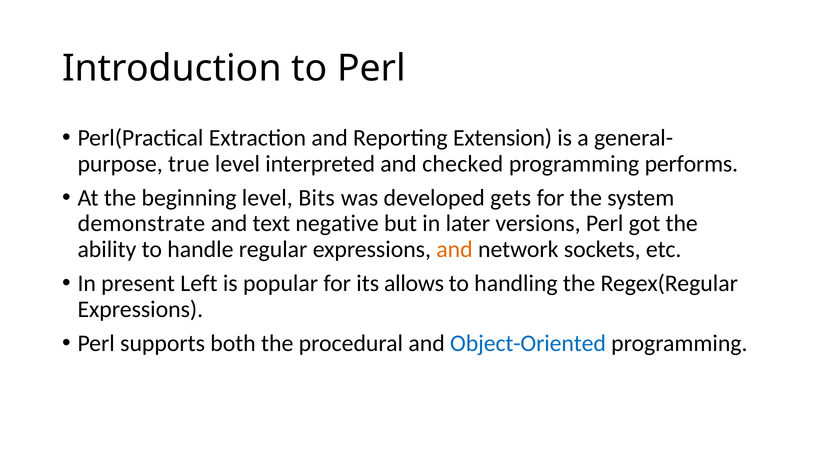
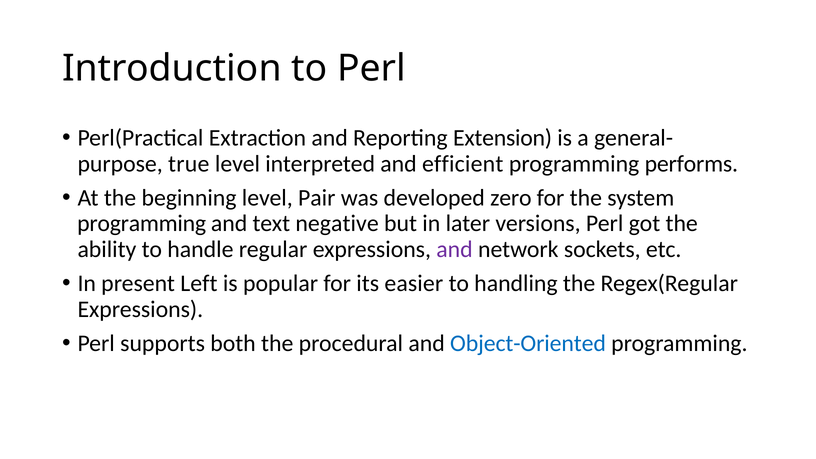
checked: checked -> efficient
Bits: Bits -> Pair
gets: gets -> zero
demonstrate at (141, 224): demonstrate -> programming
and at (455, 249) colour: orange -> purple
allows: allows -> easier
